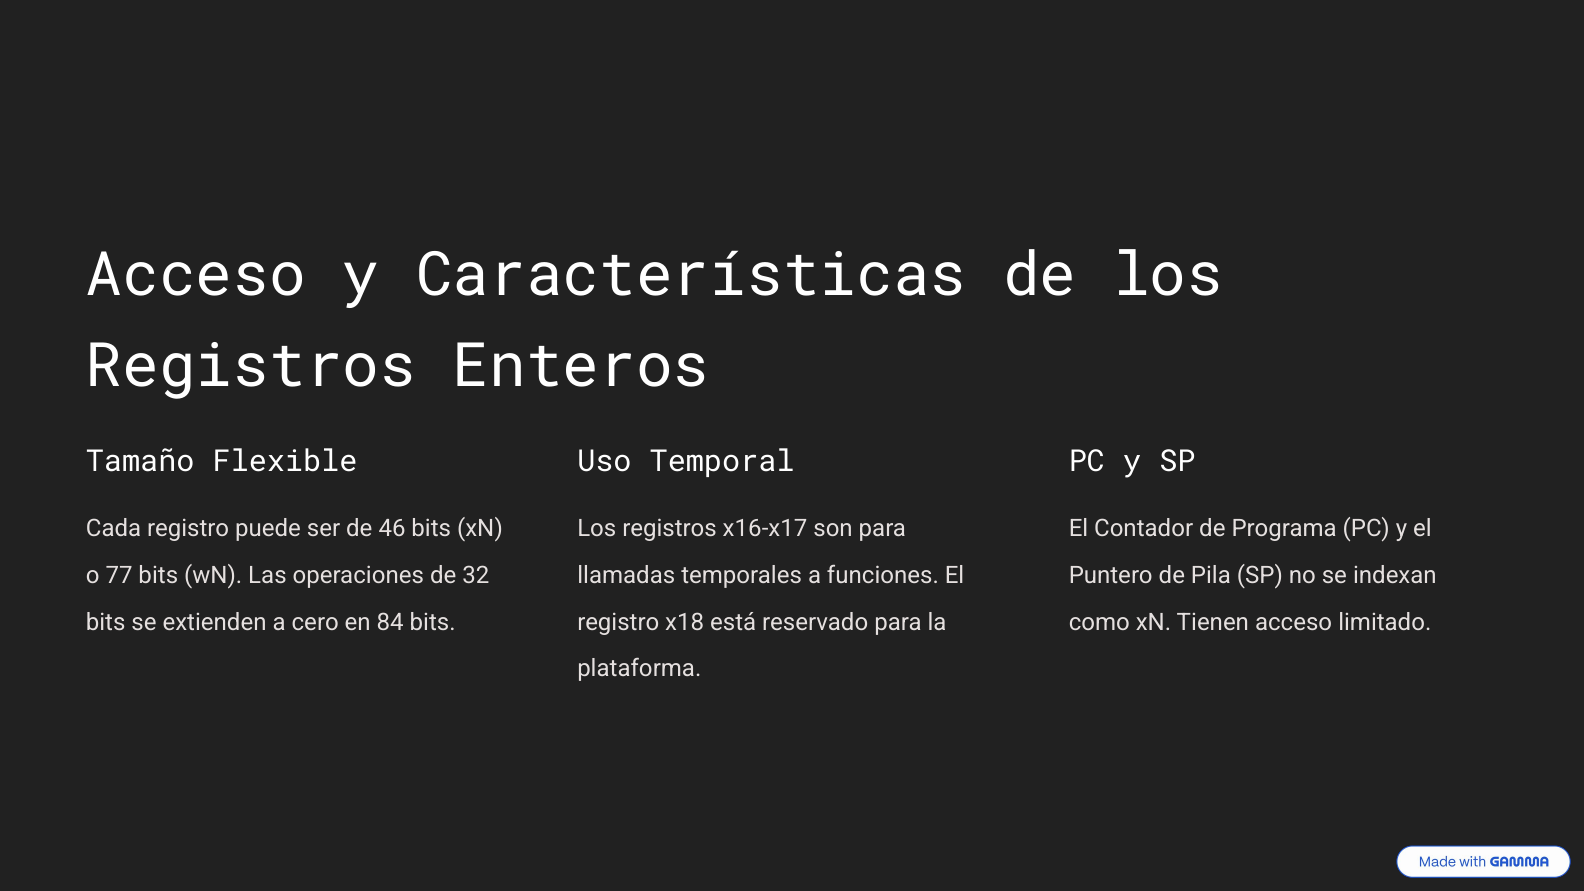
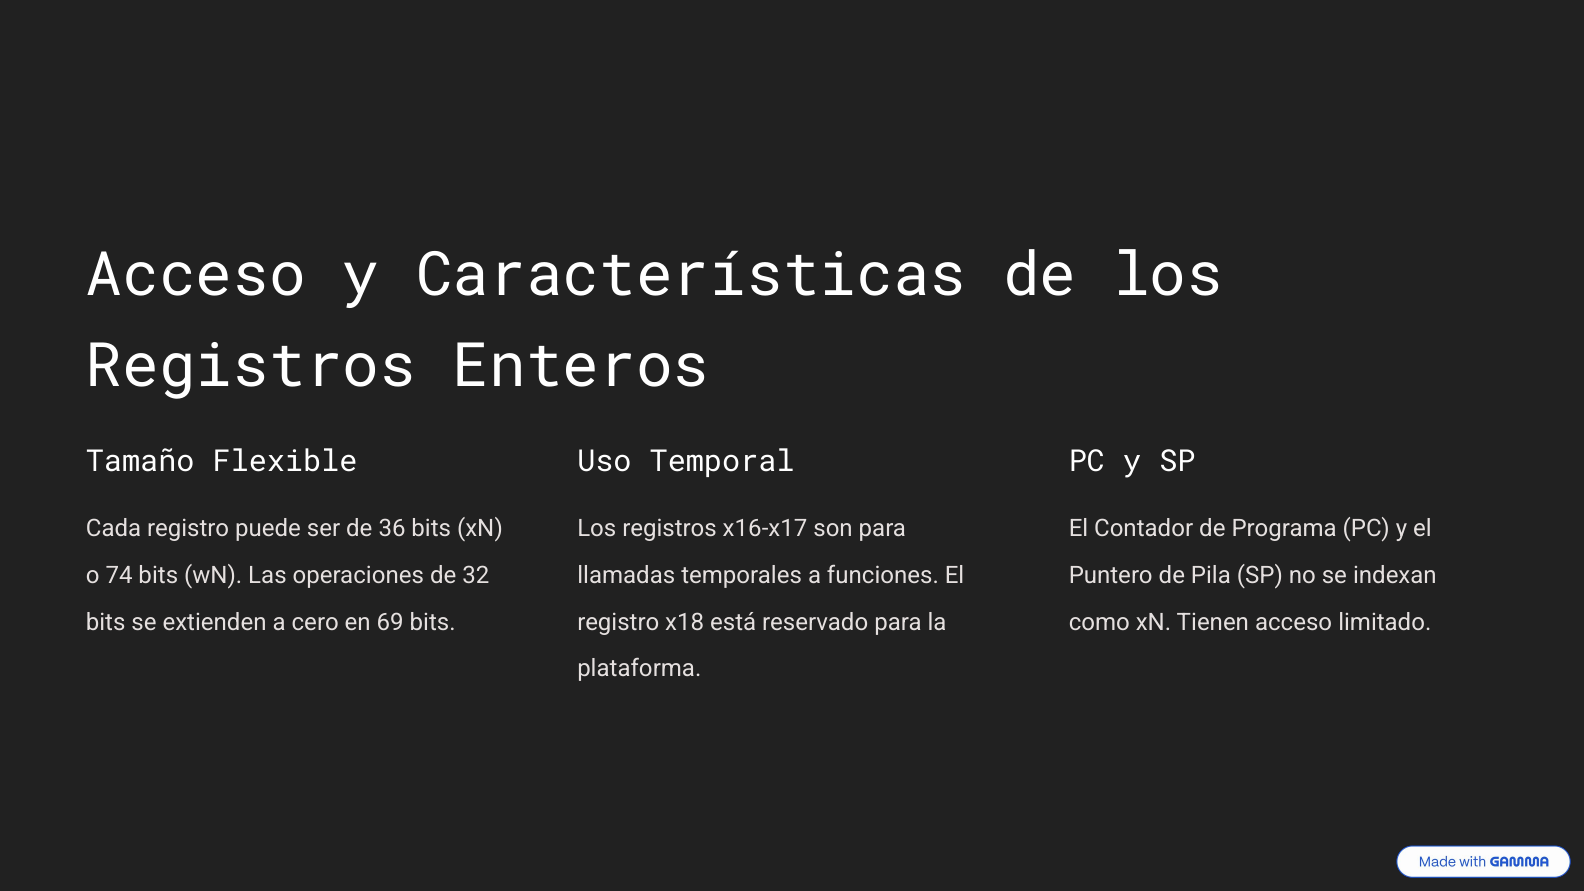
46: 46 -> 36
77: 77 -> 74
84: 84 -> 69
